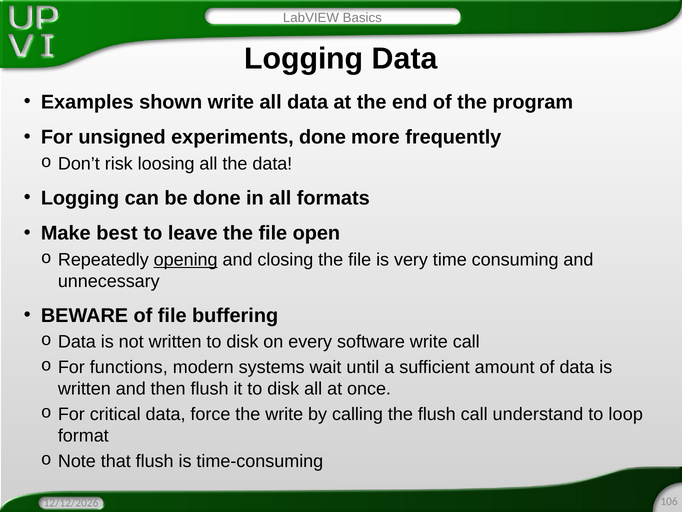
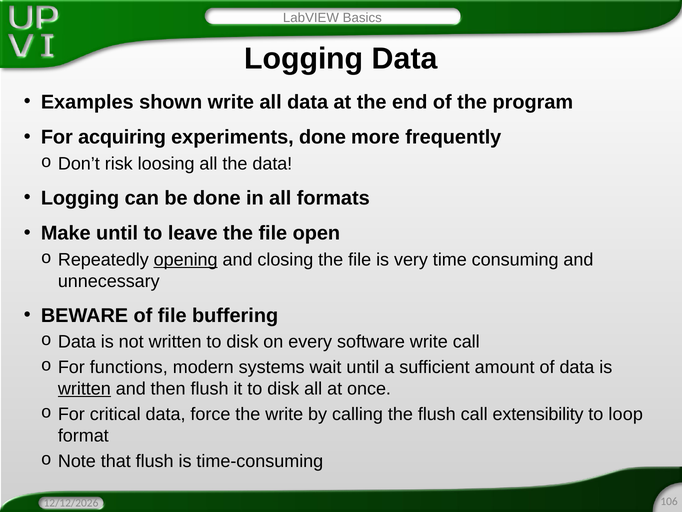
unsigned: unsigned -> acquiring
Make best: best -> until
written at (84, 389) underline: none -> present
understand: understand -> extensibility
